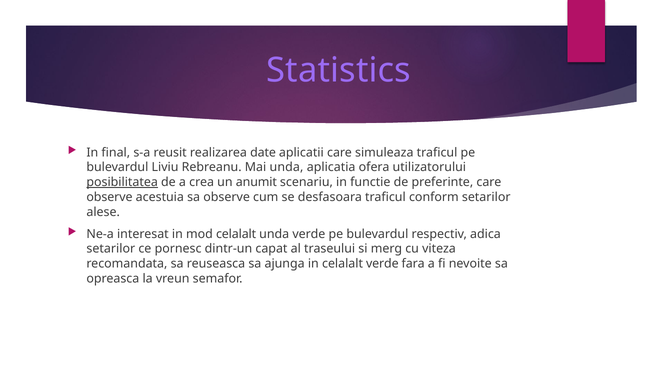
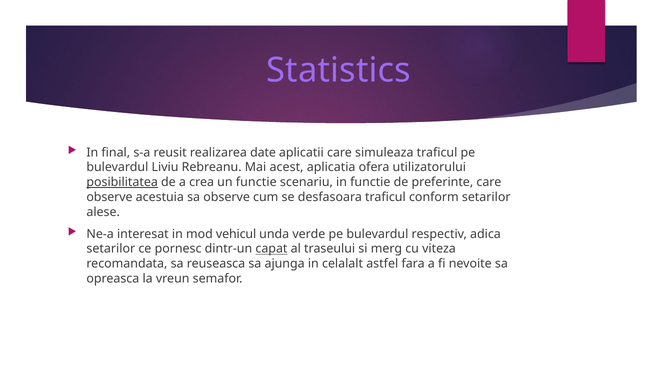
Mai unda: unda -> acest
un anumit: anumit -> functie
mod celalalt: celalalt -> vehicul
capat underline: none -> present
celalalt verde: verde -> astfel
